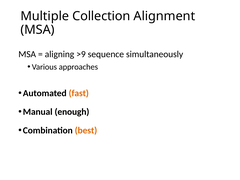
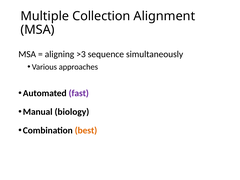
>9: >9 -> >3
fast colour: orange -> purple
enough: enough -> biology
